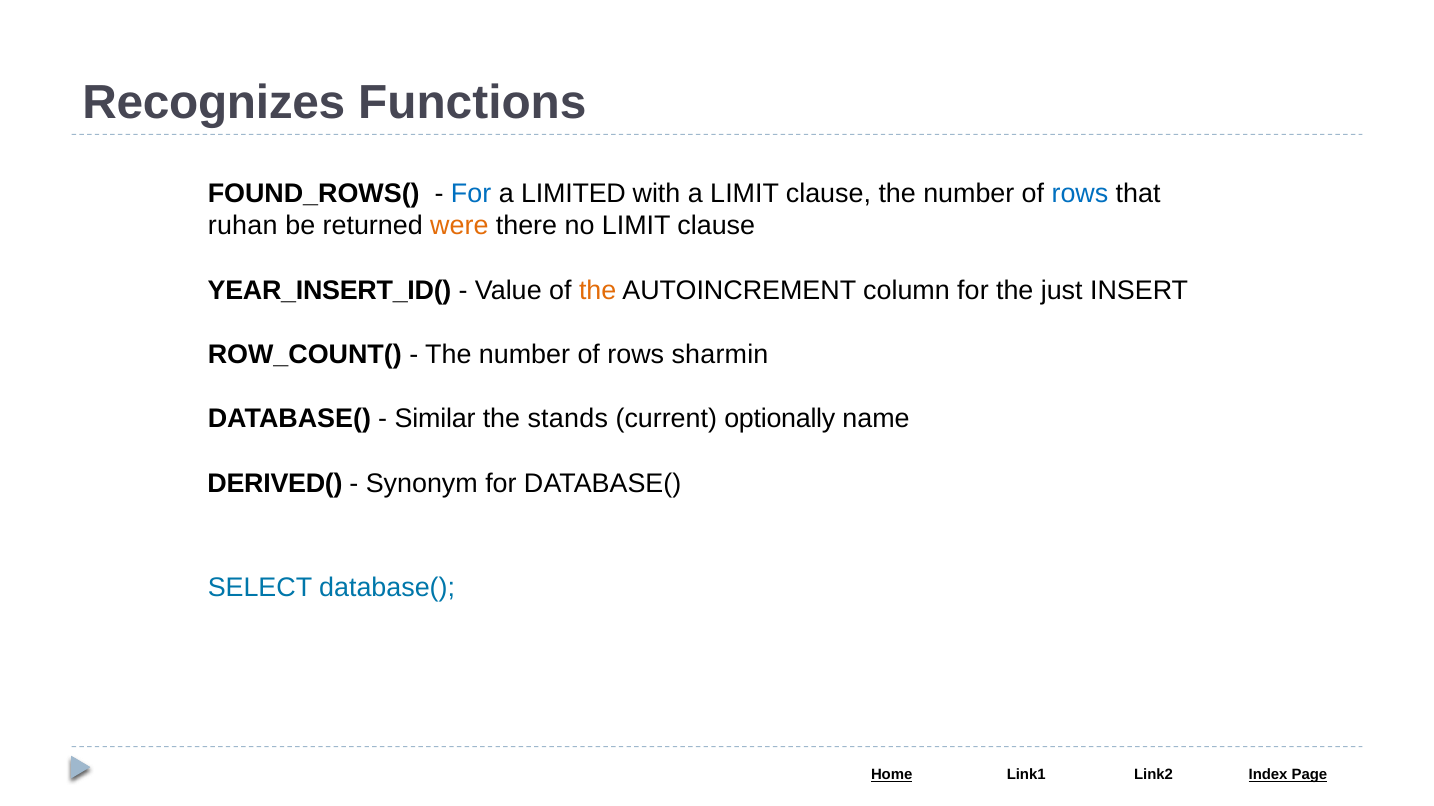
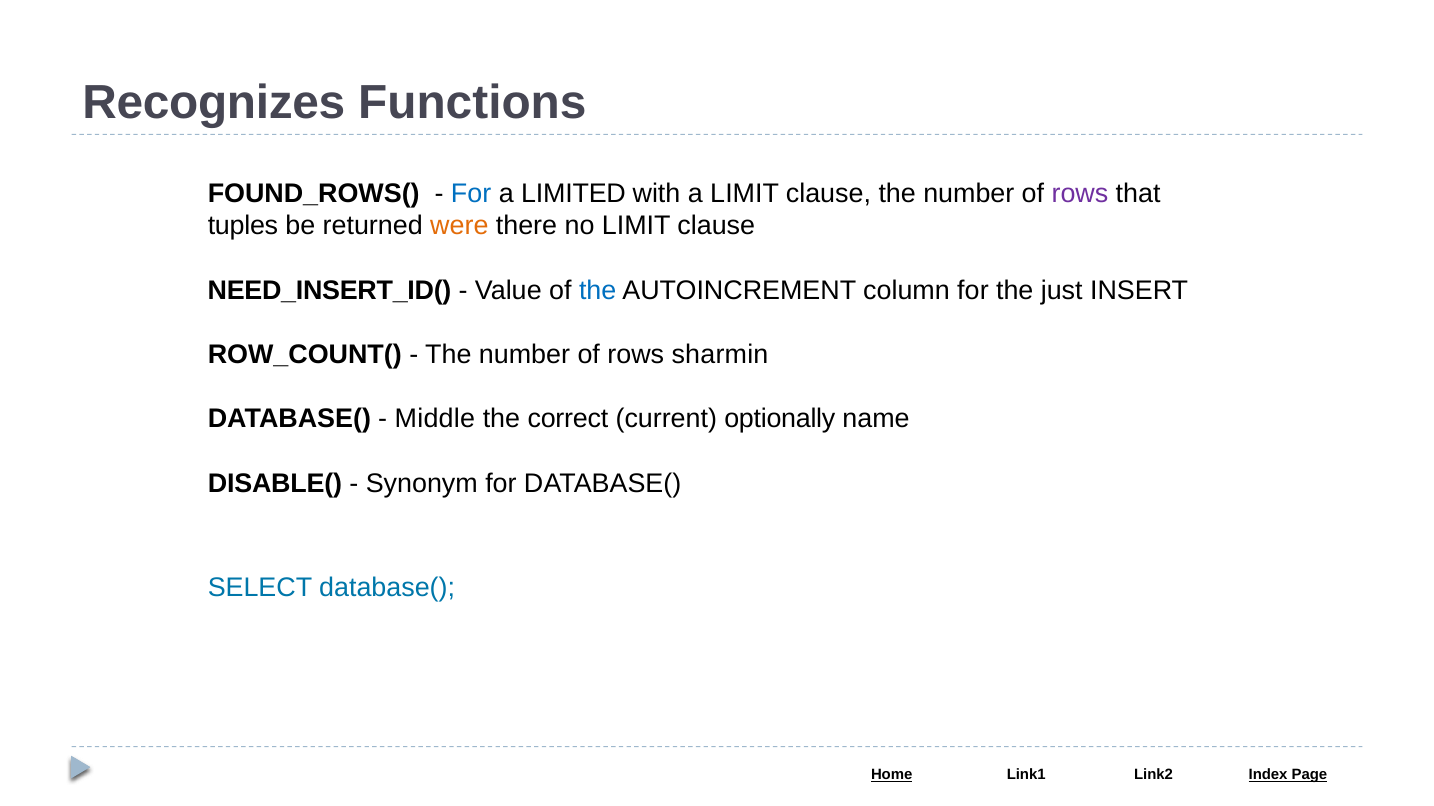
rows at (1080, 194) colour: blue -> purple
ruhan: ruhan -> tuples
YEAR_INSERT_ID(: YEAR_INSERT_ID( -> NEED_INSERT_ID(
the at (598, 290) colour: orange -> blue
Similar: Similar -> Middle
stands: stands -> correct
DERIVED(: DERIVED( -> DISABLE(
